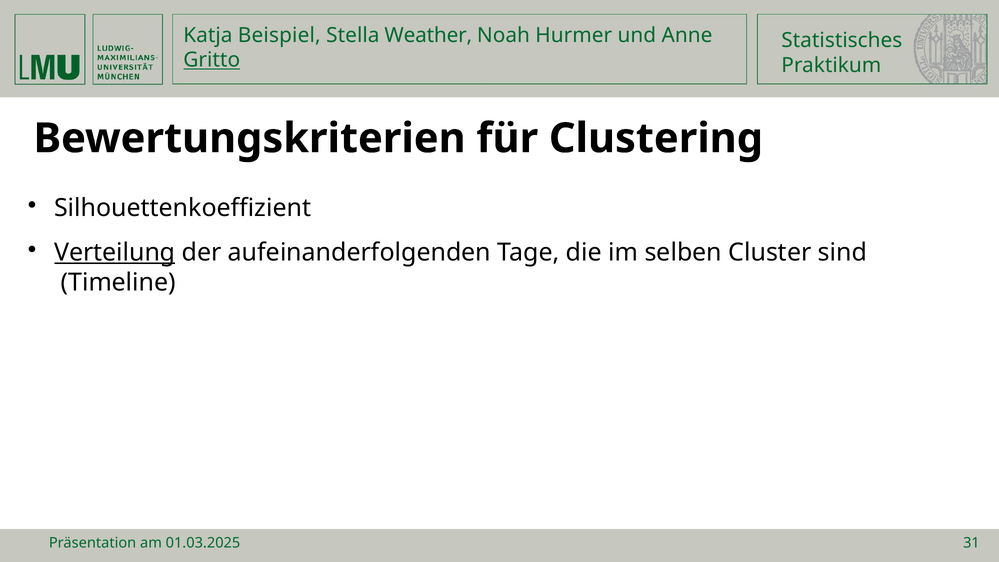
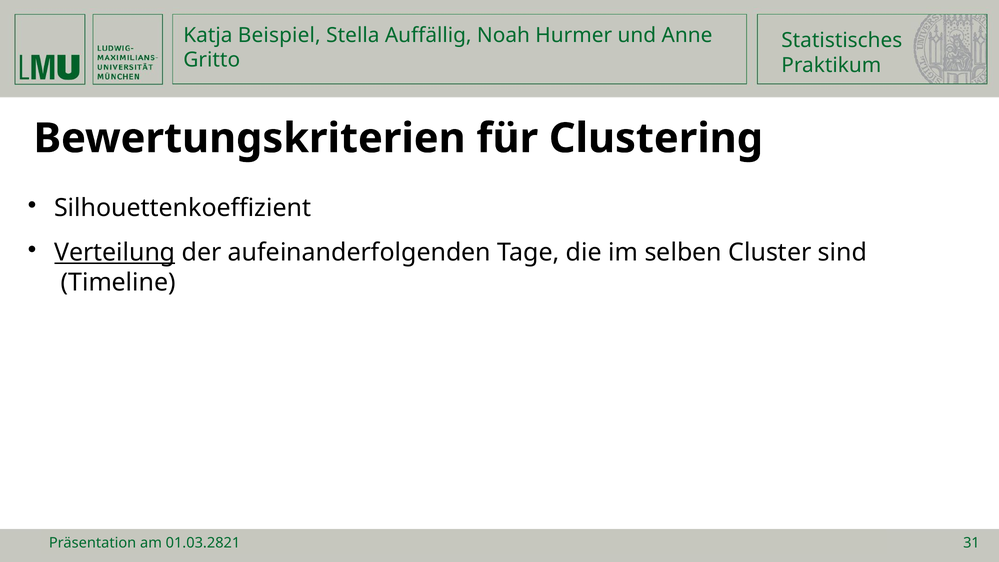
Weather: Weather -> Auffällig
Gritto underline: present -> none
01.03.2025: 01.03.2025 -> 01.03.2821
